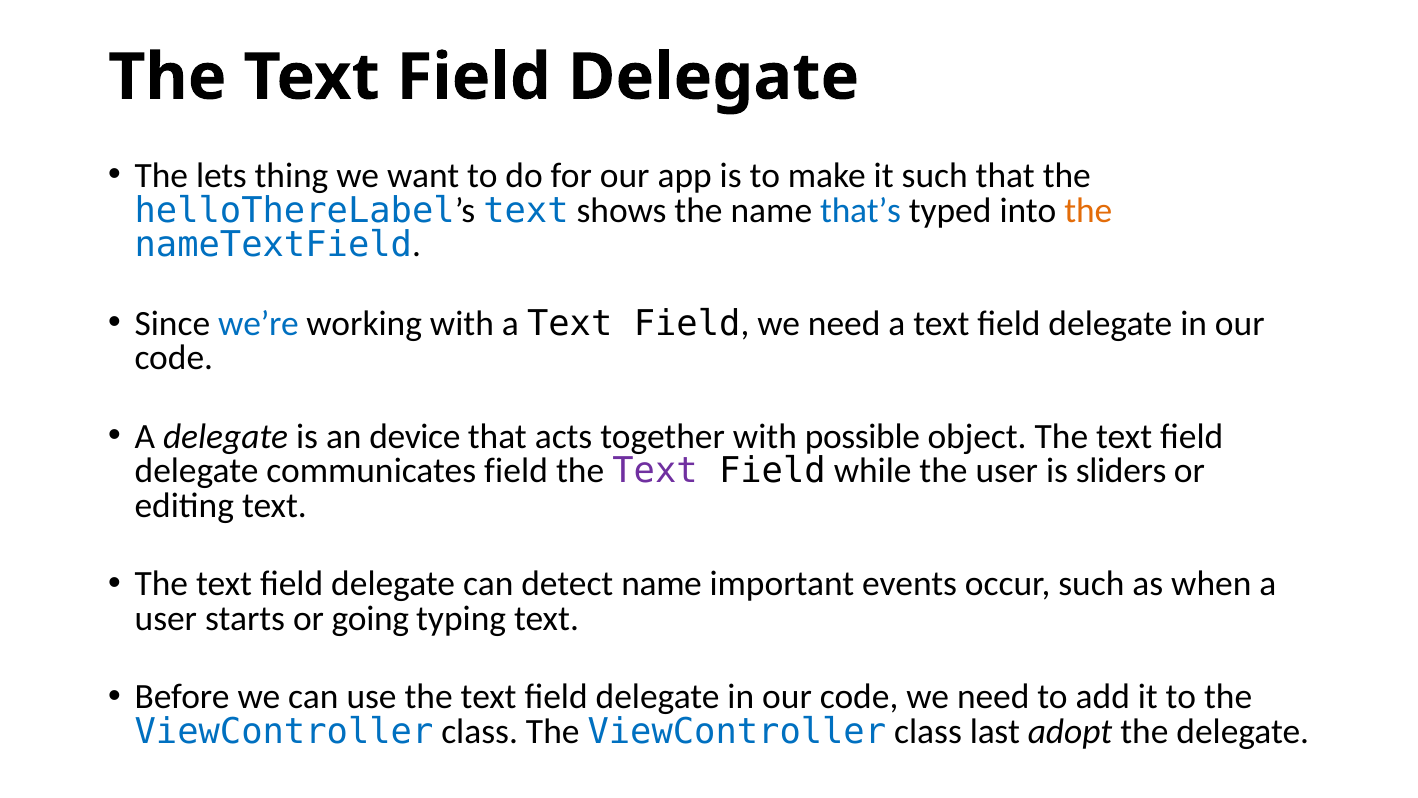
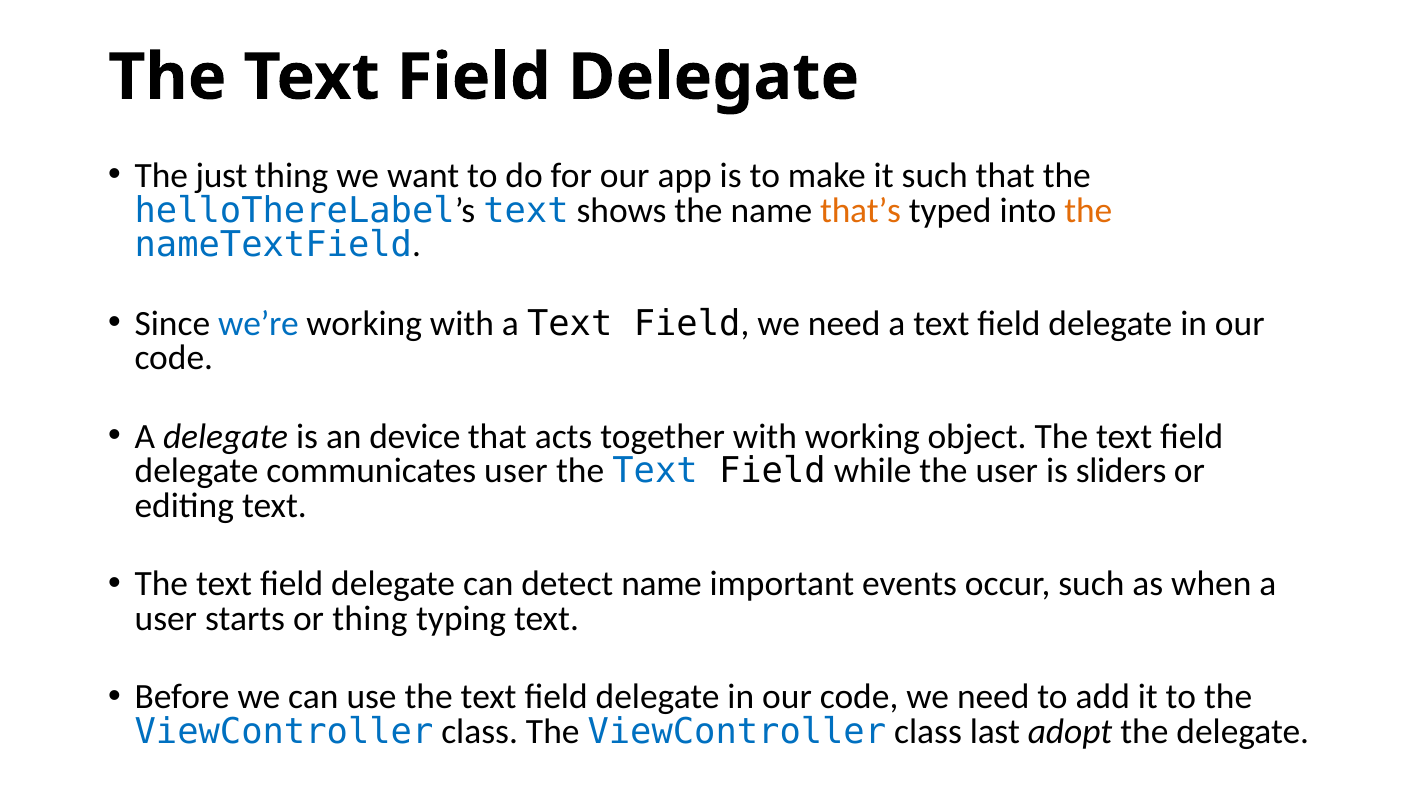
lets: lets -> just
that’s colour: blue -> orange
with possible: possible -> working
communicates field: field -> user
Text at (655, 471) colour: purple -> blue
or going: going -> thing
